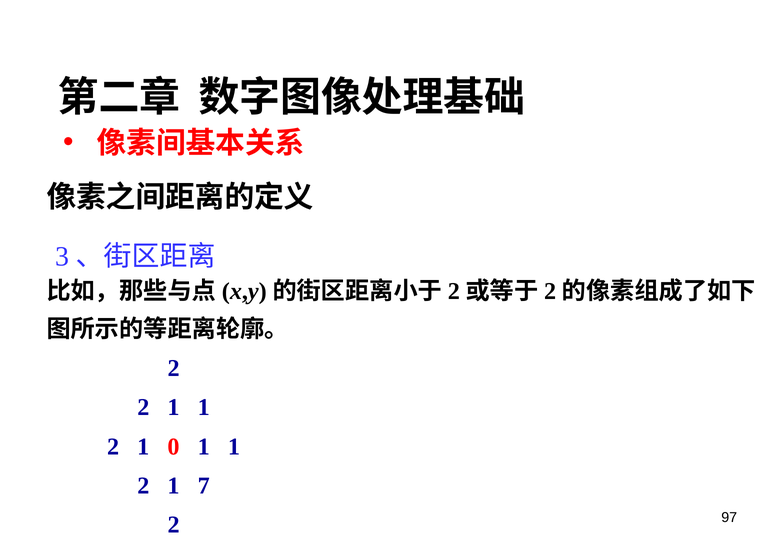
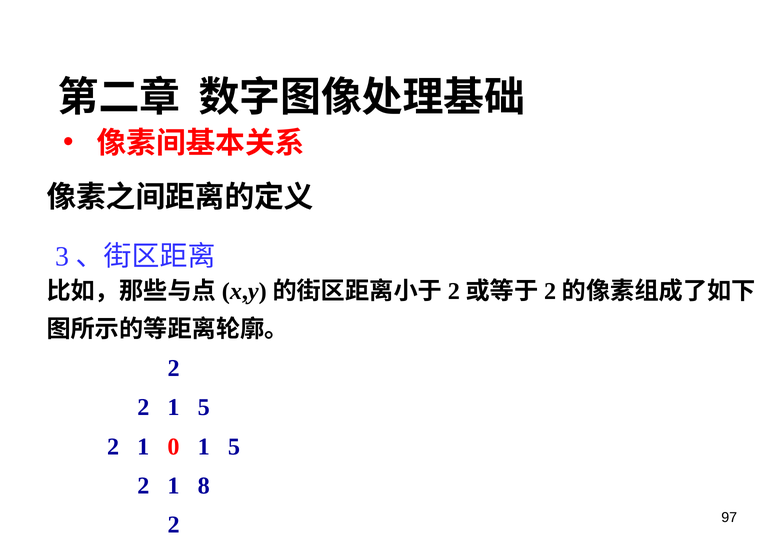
2 1 1: 1 -> 5
0 1 1: 1 -> 5
7: 7 -> 8
